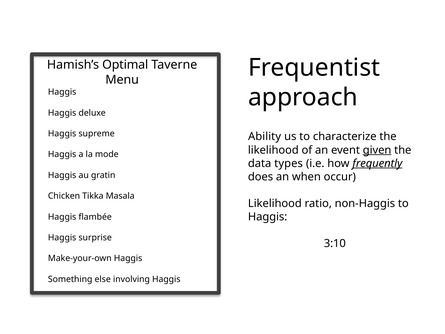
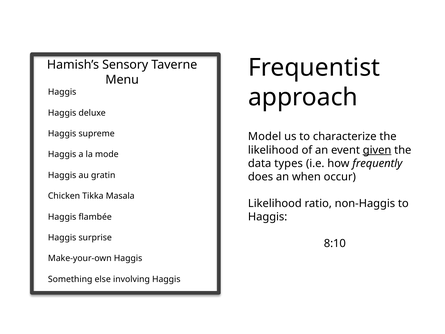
Optimal: Optimal -> Sensory
Ability: Ability -> Model
frequently underline: present -> none
3:10: 3:10 -> 8:10
